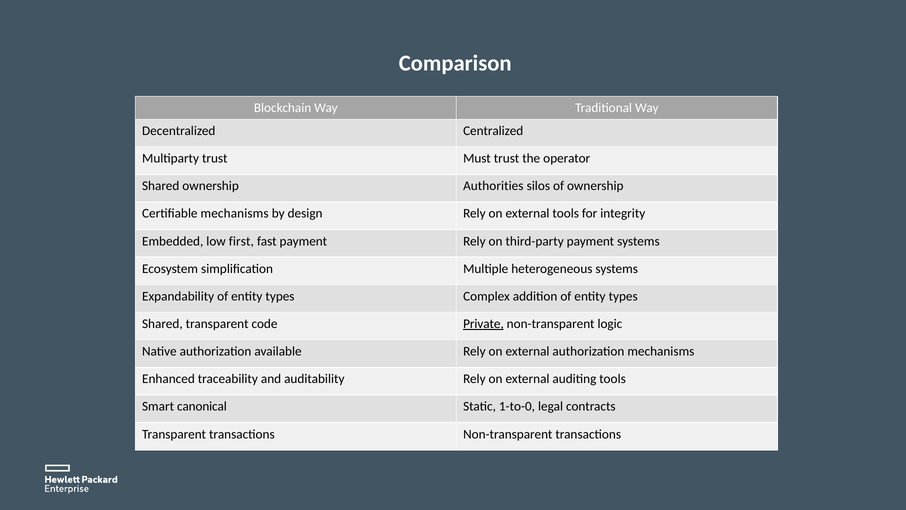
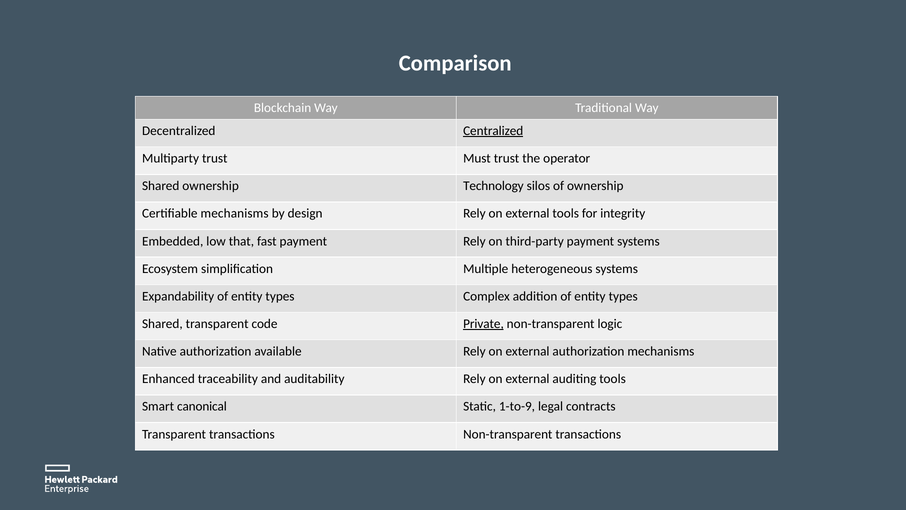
Centralized underline: none -> present
Authorities: Authorities -> Technology
first: first -> that
1-to-0: 1-to-0 -> 1-to-9
